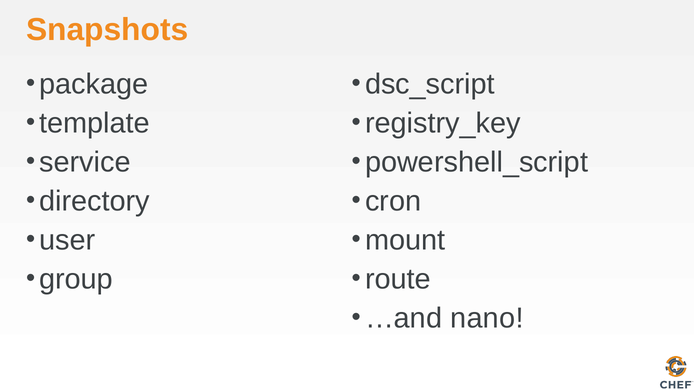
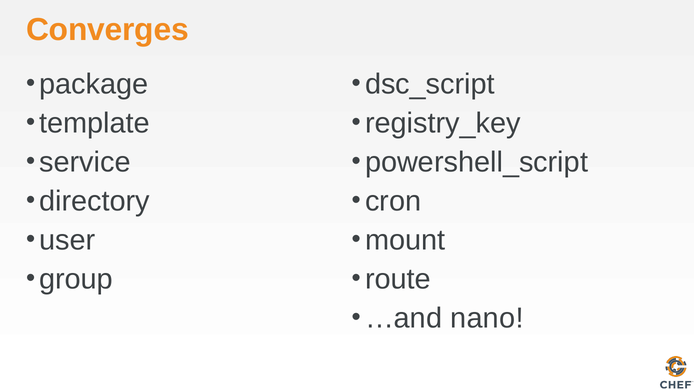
Snapshots: Snapshots -> Converges
